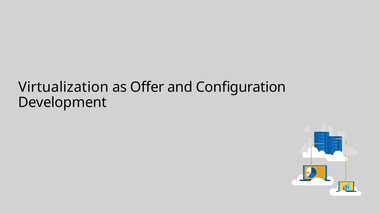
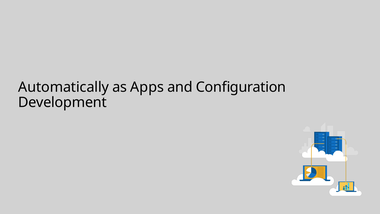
Virtualization: Virtualization -> Automatically
Offer: Offer -> Apps
